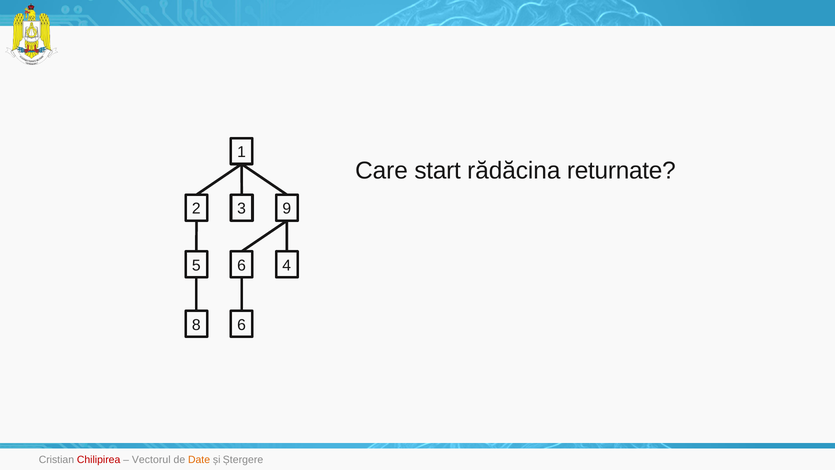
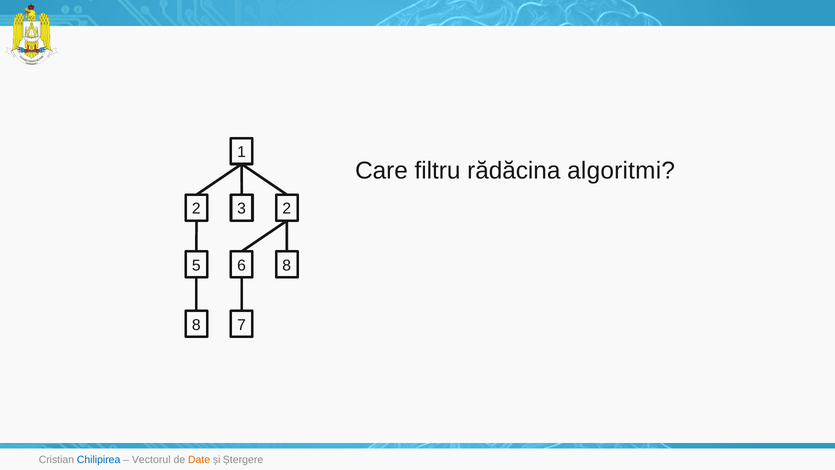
start: start -> filtru
returnate: returnate -> algoritmi
3 9: 9 -> 2
6 4: 4 -> 8
8 6: 6 -> 7
Chilipirea colour: red -> blue
